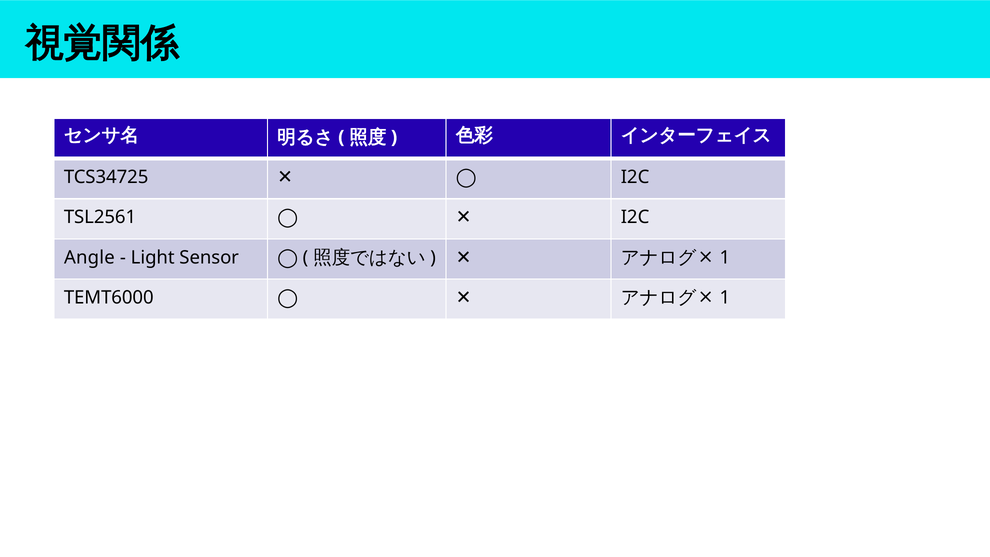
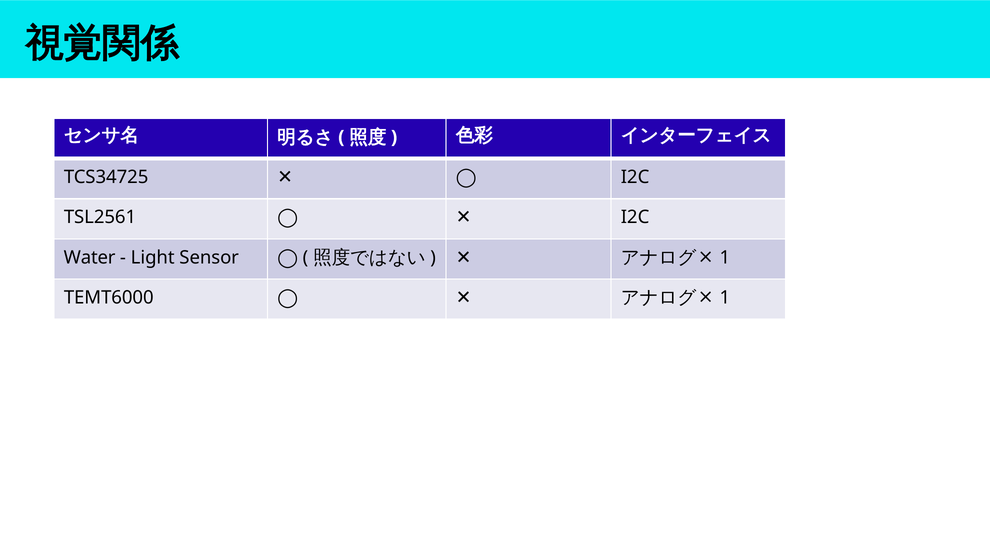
Angle: Angle -> Water
